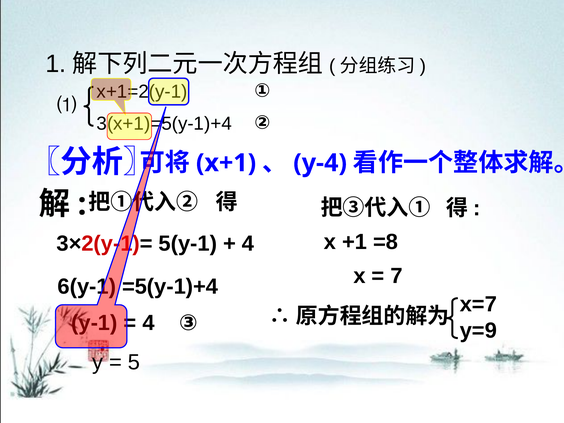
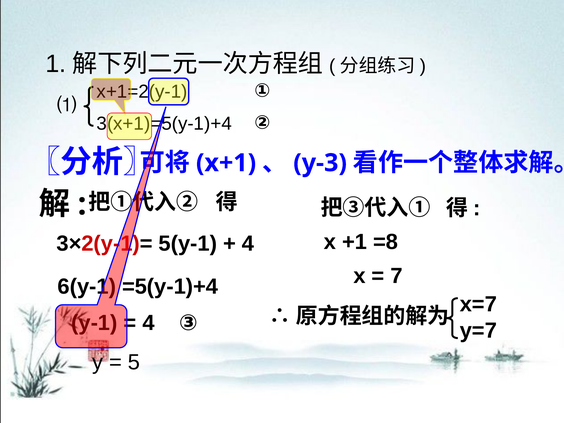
y-4: y-4 -> y-3
y=9: y=9 -> y=7
